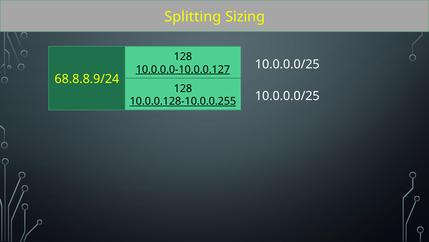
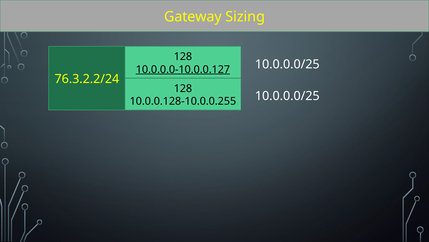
Splitting: Splitting -> Gateway
68.8.8.9/24: 68.8.8.9/24 -> 76.3.2.2/24
10.0.0.128-10.0.0.255 underline: present -> none
